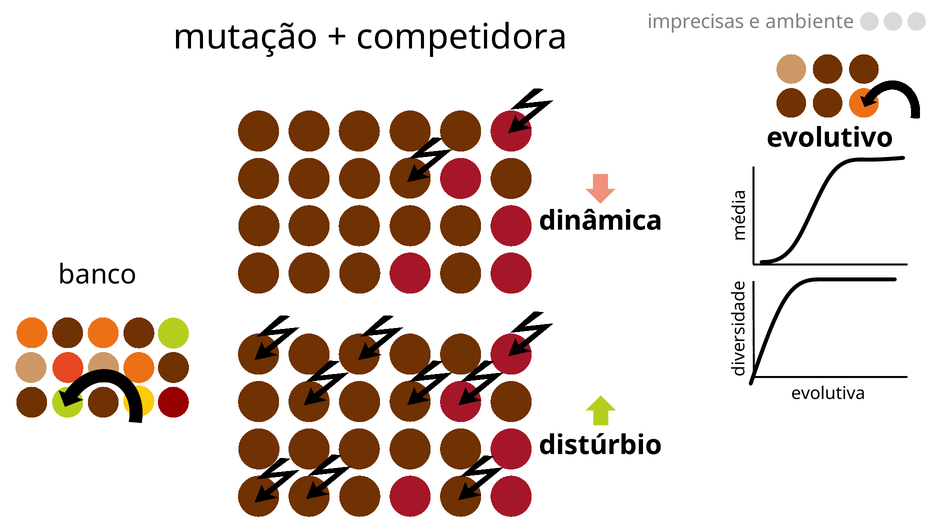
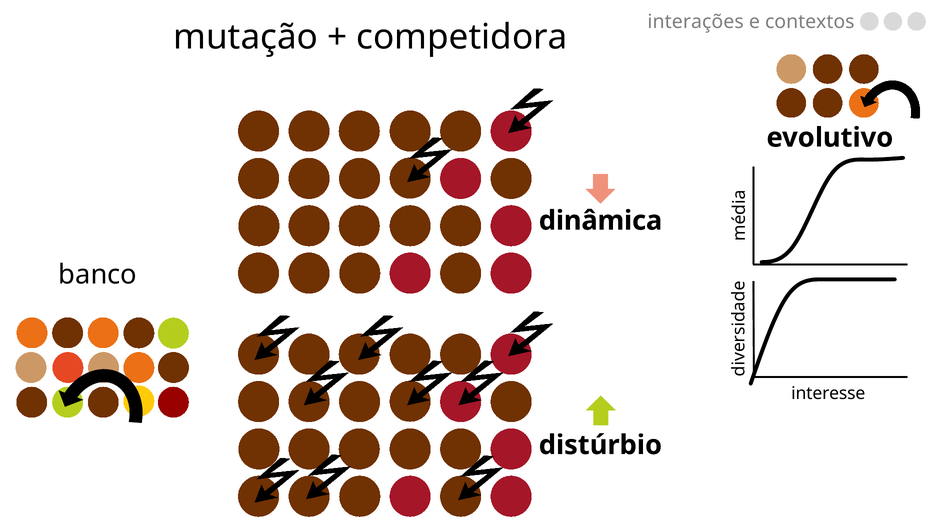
imprecisas: imprecisas -> interações
ambiente: ambiente -> contextos
evolutiva: evolutiva -> interesse
